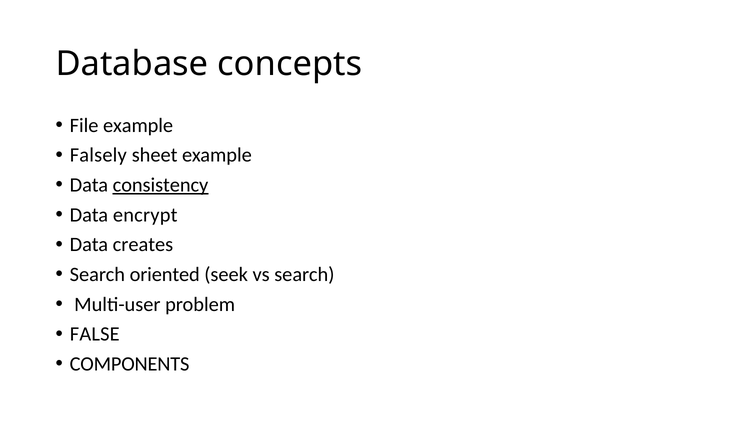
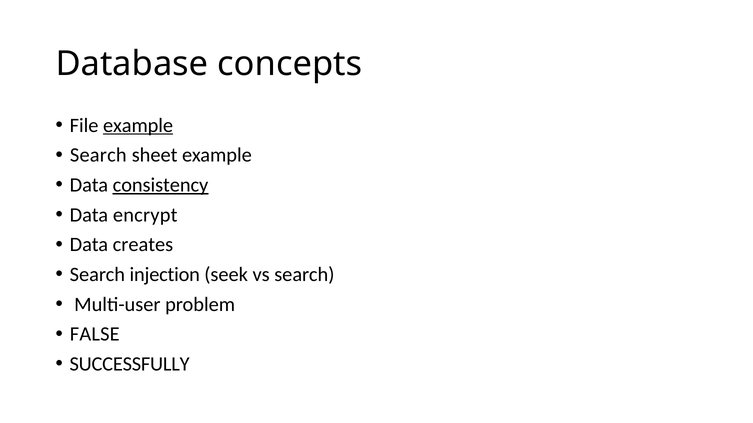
example at (138, 126) underline: none -> present
Falsely at (98, 155): Falsely -> Search
oriented: oriented -> injection
COMPONENTS: COMPONENTS -> SUCCESSFULLY
